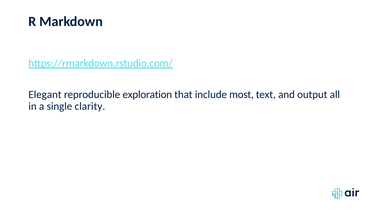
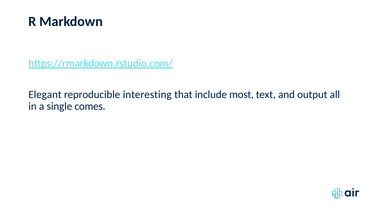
exploration: exploration -> interesting
clarity: clarity -> comes
